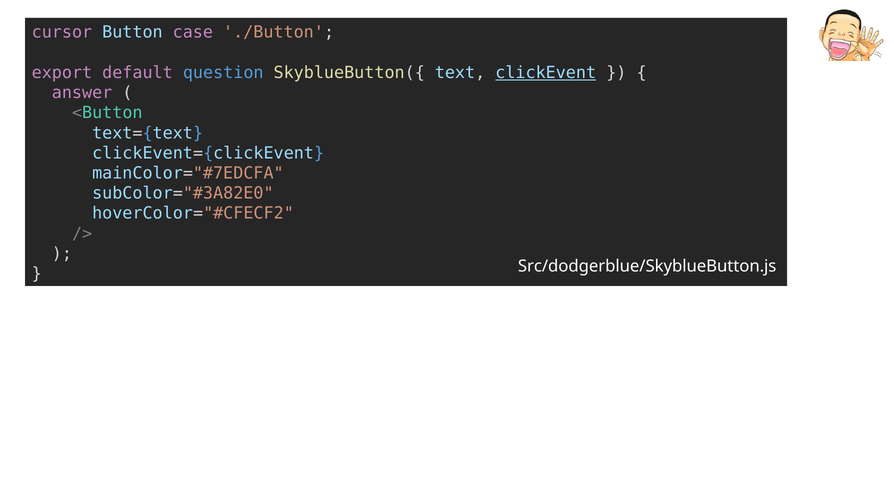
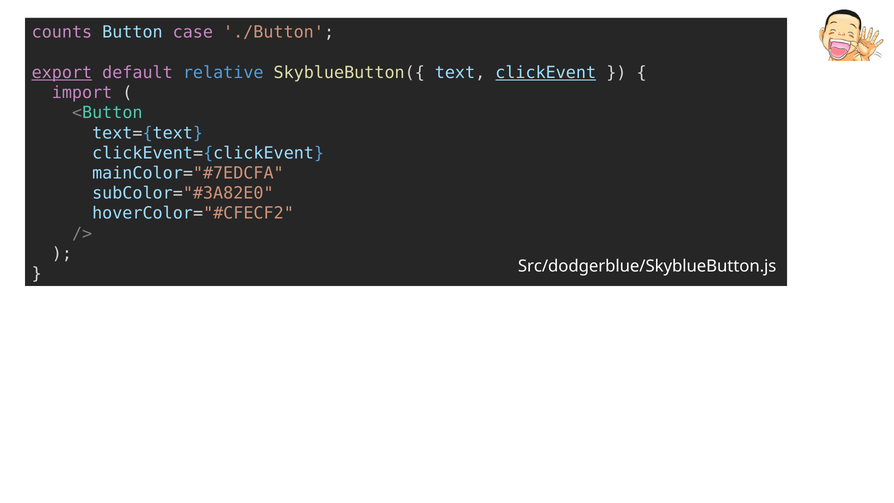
cursor: cursor -> counts
export underline: none -> present
question: question -> relative
answer: answer -> import
